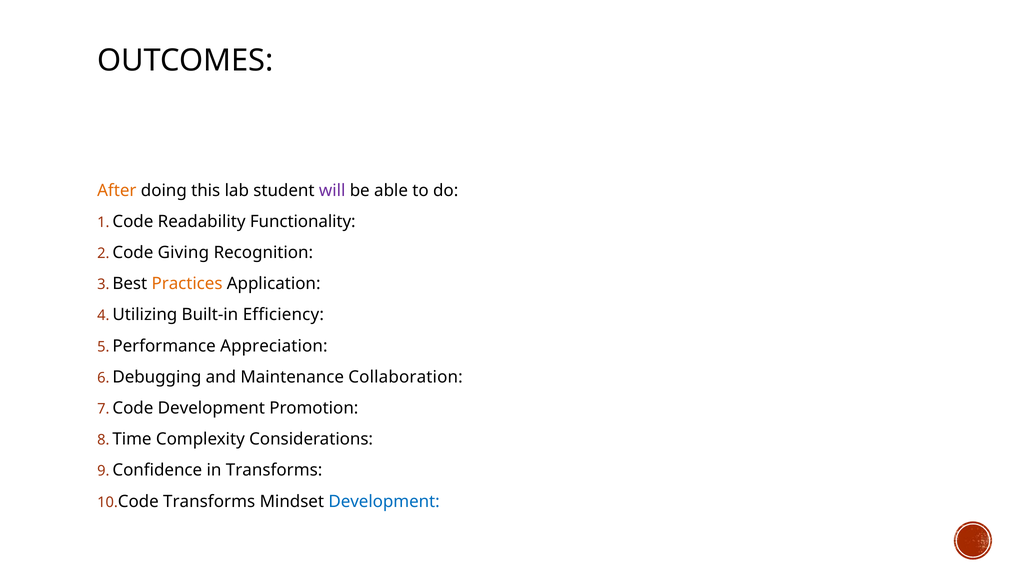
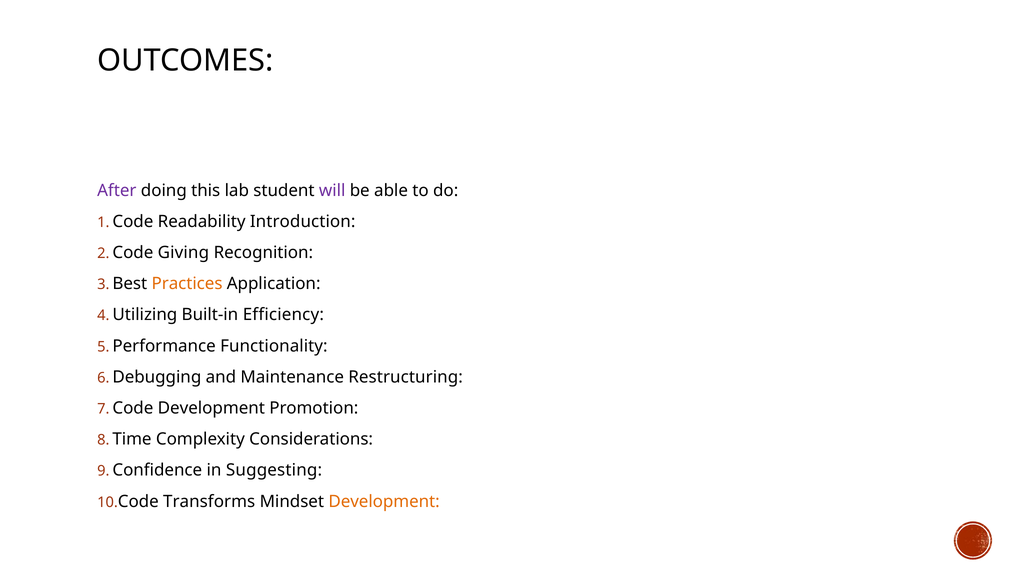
After colour: orange -> purple
Functionality: Functionality -> Introduction
Appreciation: Appreciation -> Functionality
Collaboration: Collaboration -> Restructuring
in Transforms: Transforms -> Suggesting
Development at (384, 501) colour: blue -> orange
